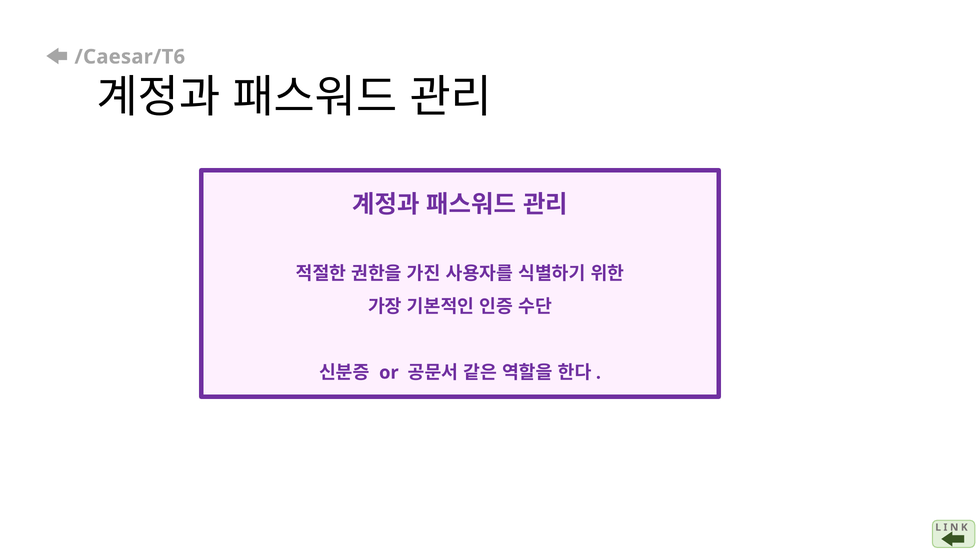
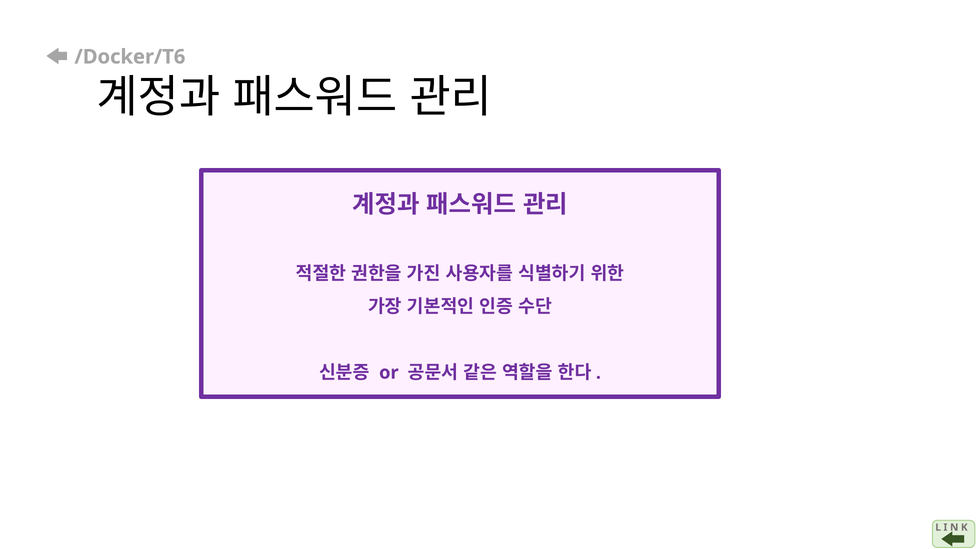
/Caesar/T6: /Caesar/T6 -> /Docker/T6
